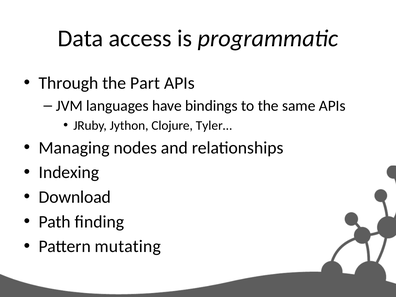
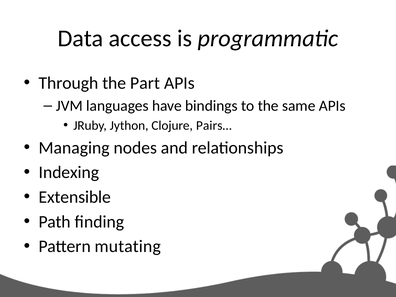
Tyler…: Tyler… -> Pairs…
Download: Download -> Extensible
